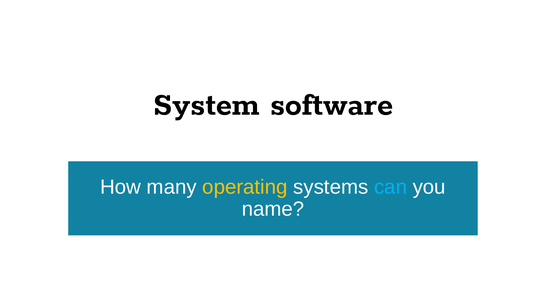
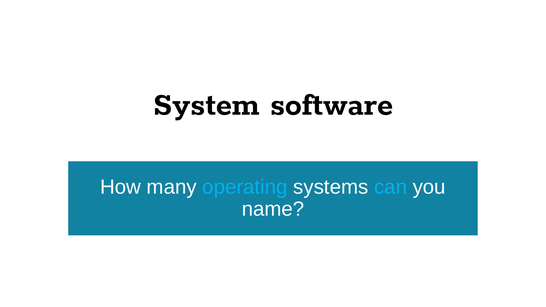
operating colour: yellow -> light blue
